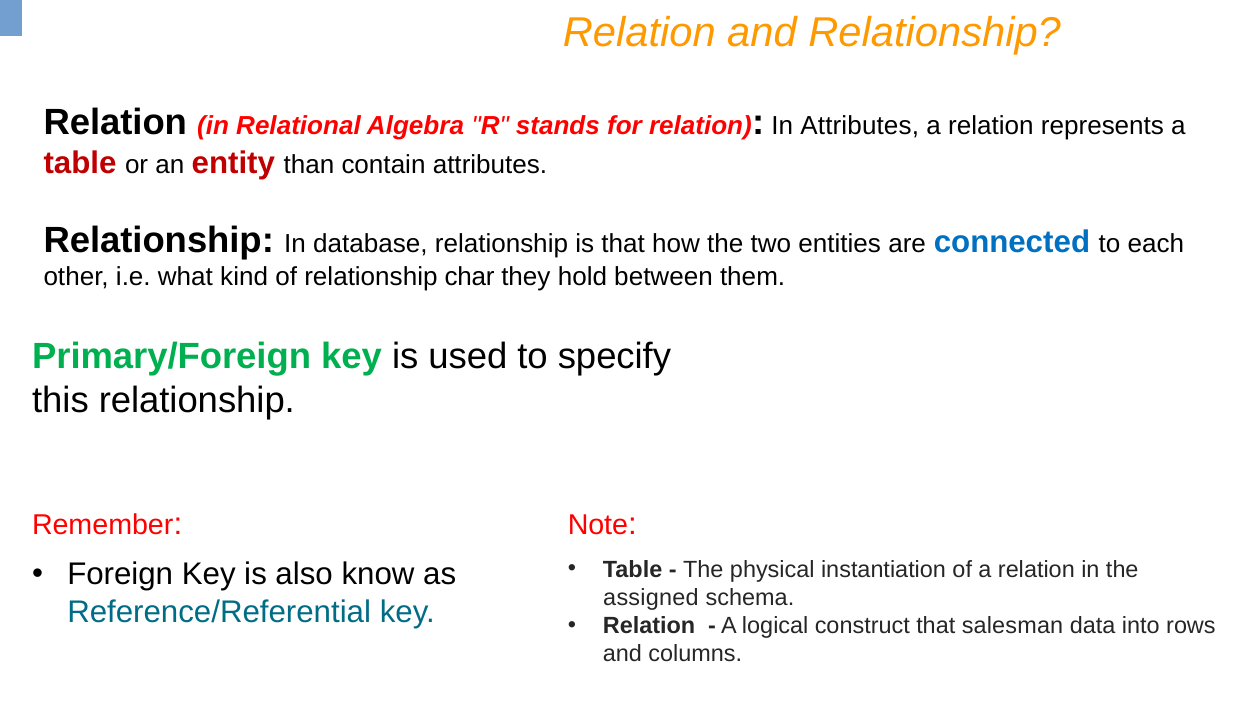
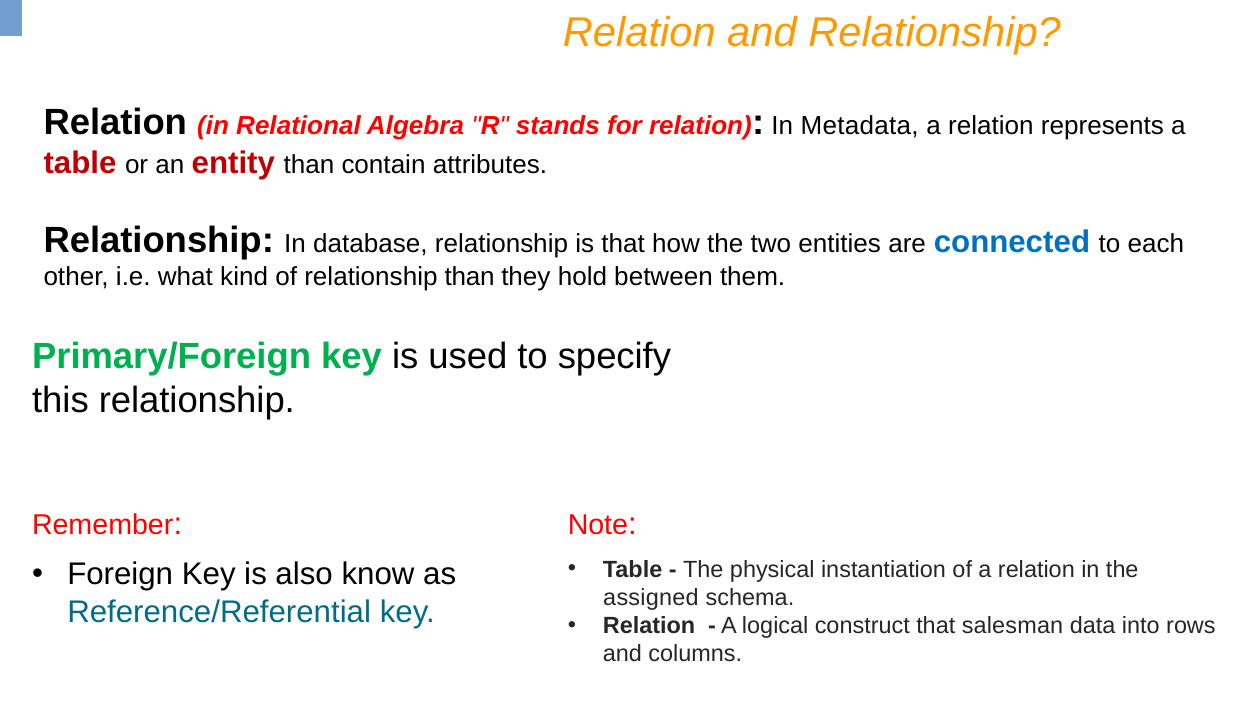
In Attributes: Attributes -> Metadata
relationship char: char -> than
